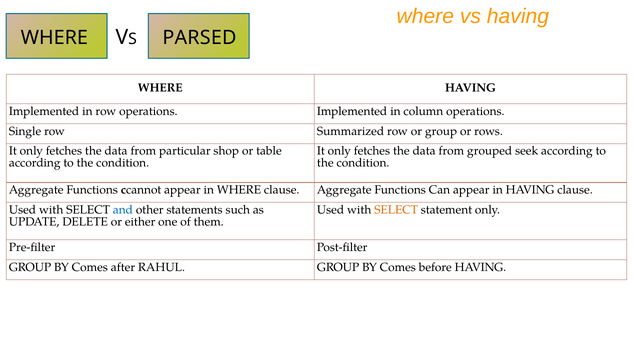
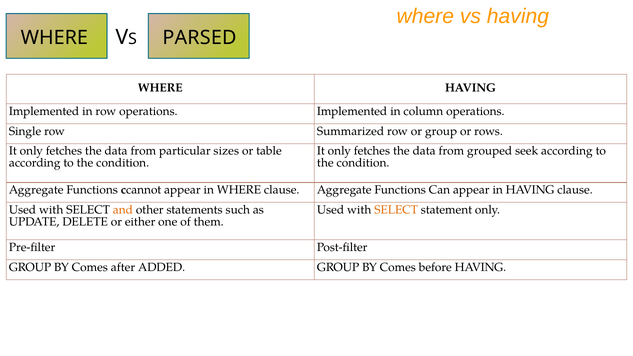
shop: shop -> sizes
and colour: blue -> orange
RAHUL: RAHUL -> ADDED
